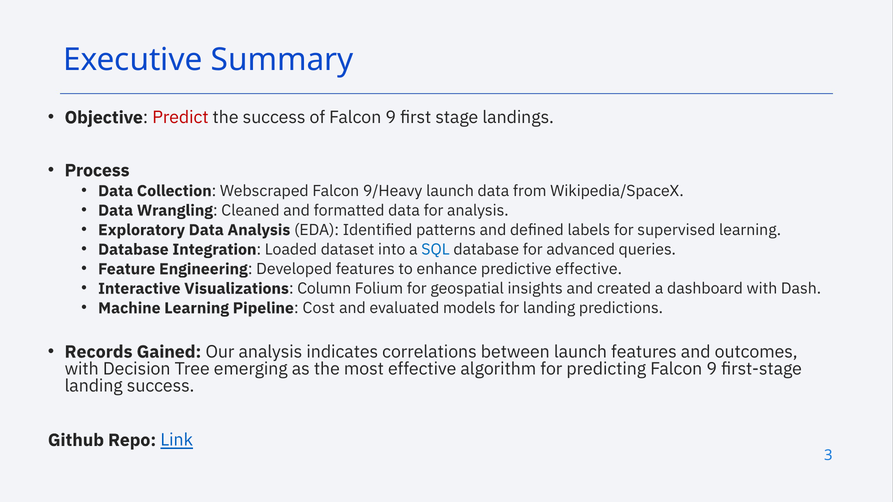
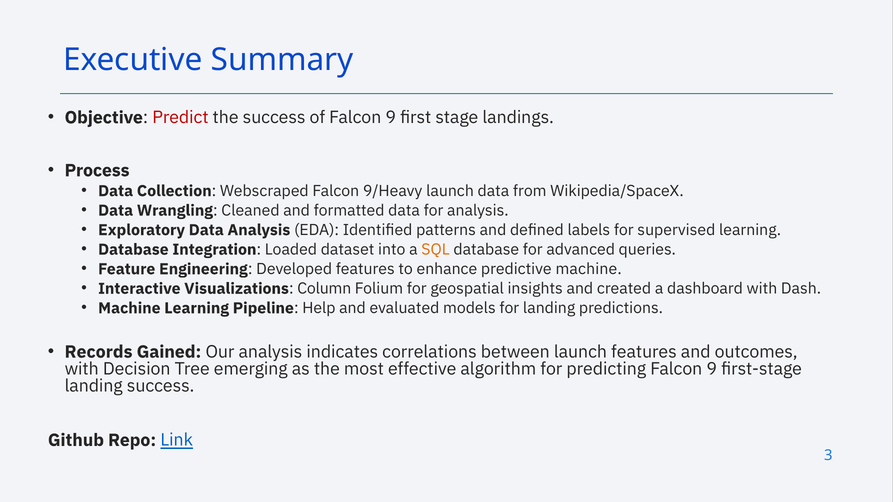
SQL colour: blue -> orange
predictive effective: effective -> machine
Cost: Cost -> Help
